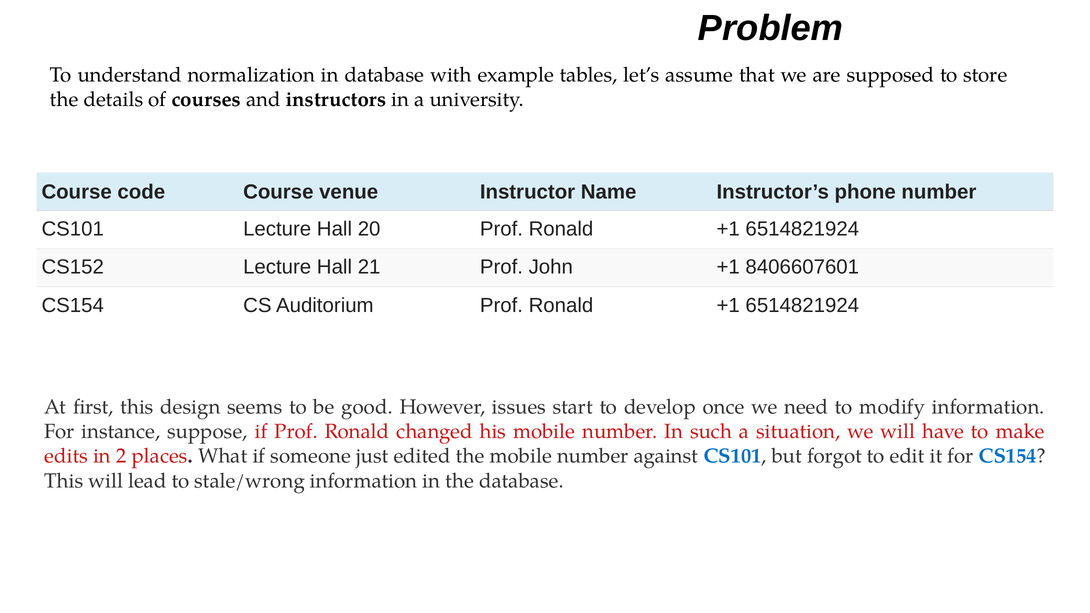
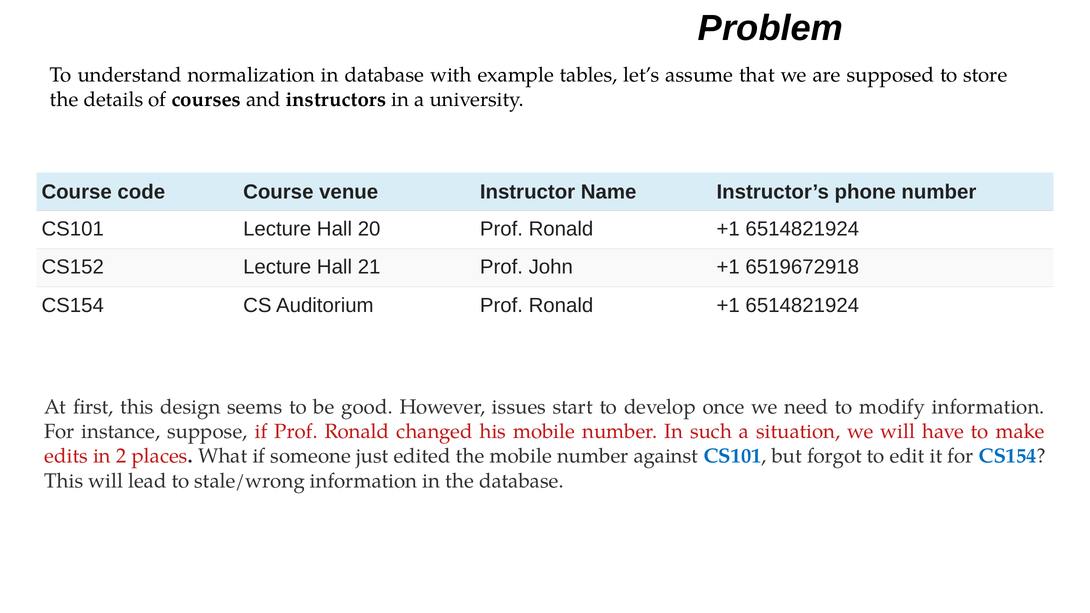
8406607601: 8406607601 -> 6519672918
